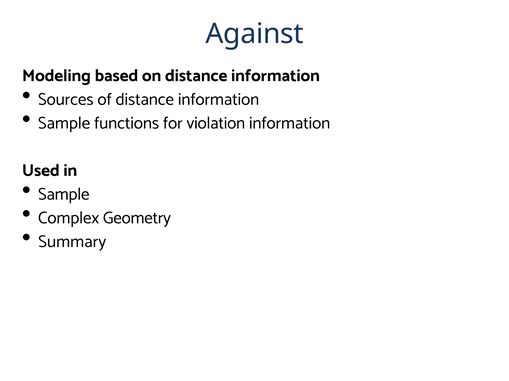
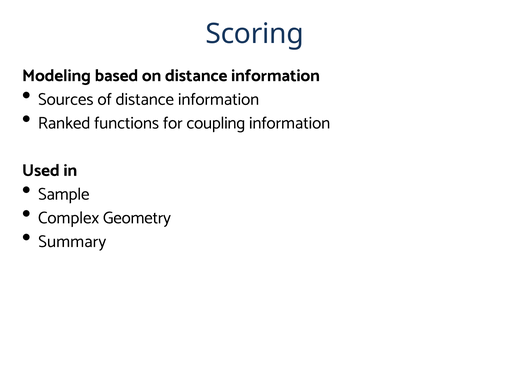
Against: Against -> Scoring
Sample at (64, 123): Sample -> Ranked
violation: violation -> coupling
